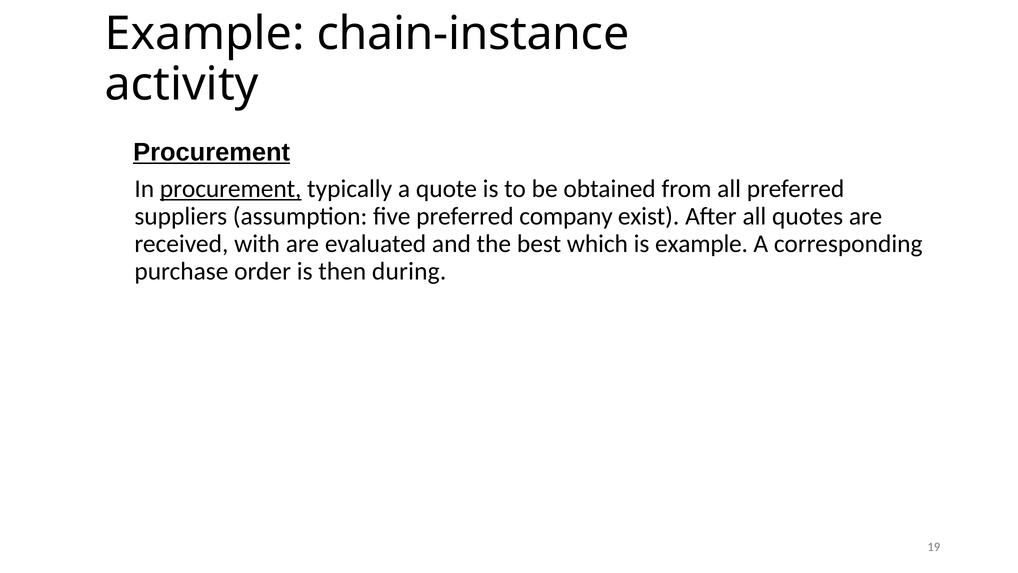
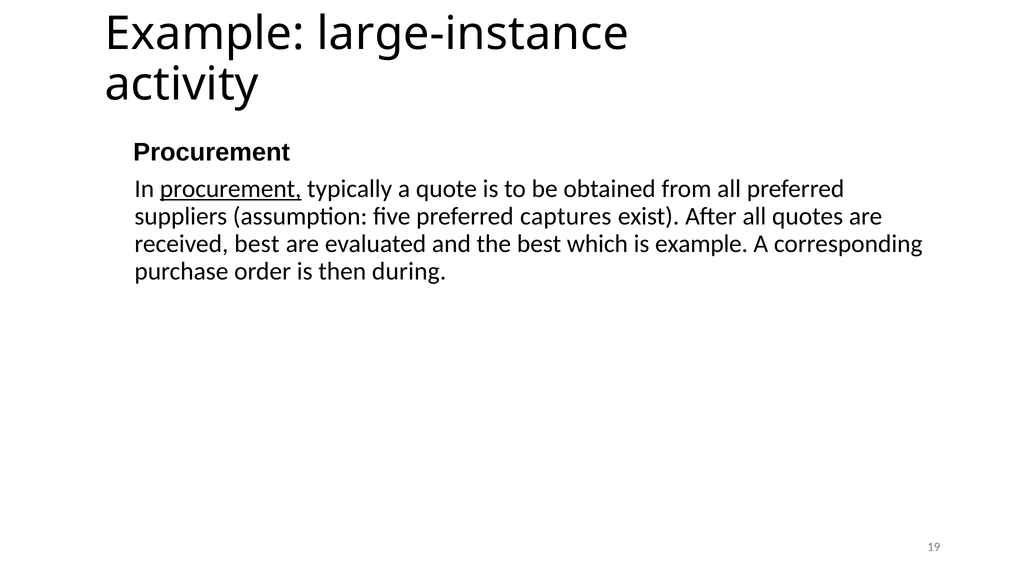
chain-instance: chain-instance -> large-instance
Procurement at (212, 152) underline: present -> none
company: company -> captures
received with: with -> best
